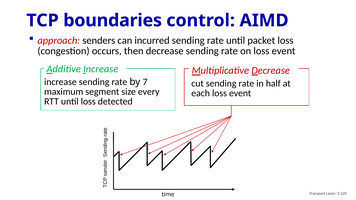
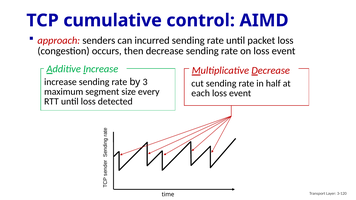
boundaries: boundaries -> cumulative
7: 7 -> 3
